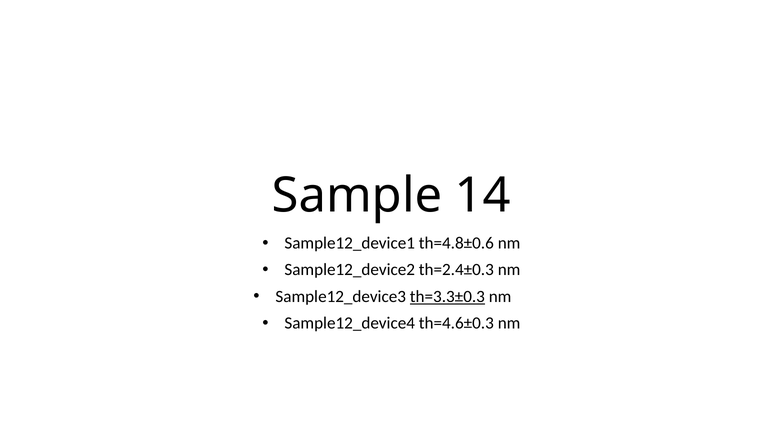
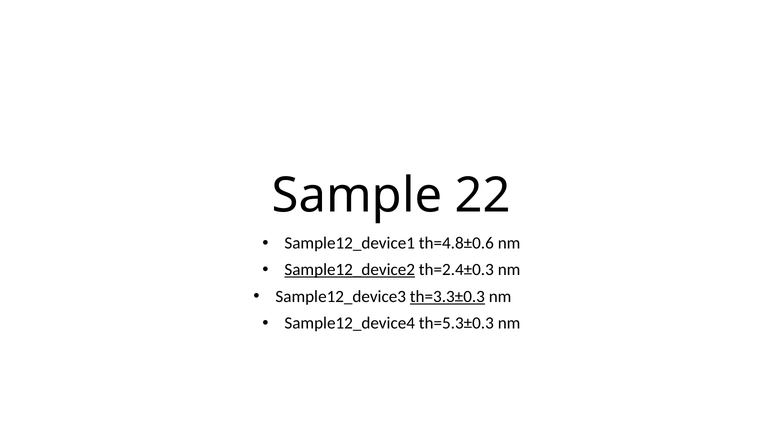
14: 14 -> 22
Sample12_device2 underline: none -> present
th=4.6±0.3: th=4.6±0.3 -> th=5.3±0.3
